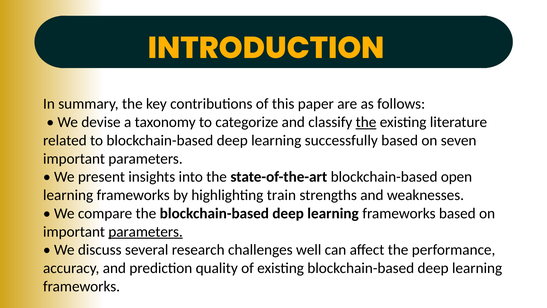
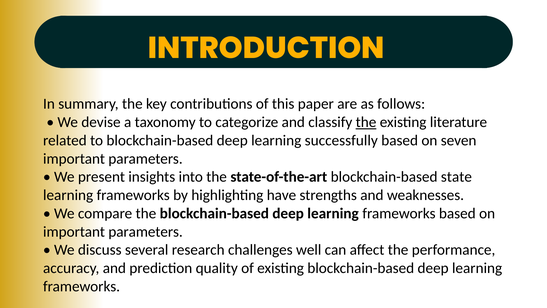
open: open -> state
train: train -> have
parameters at (146, 231) underline: present -> none
